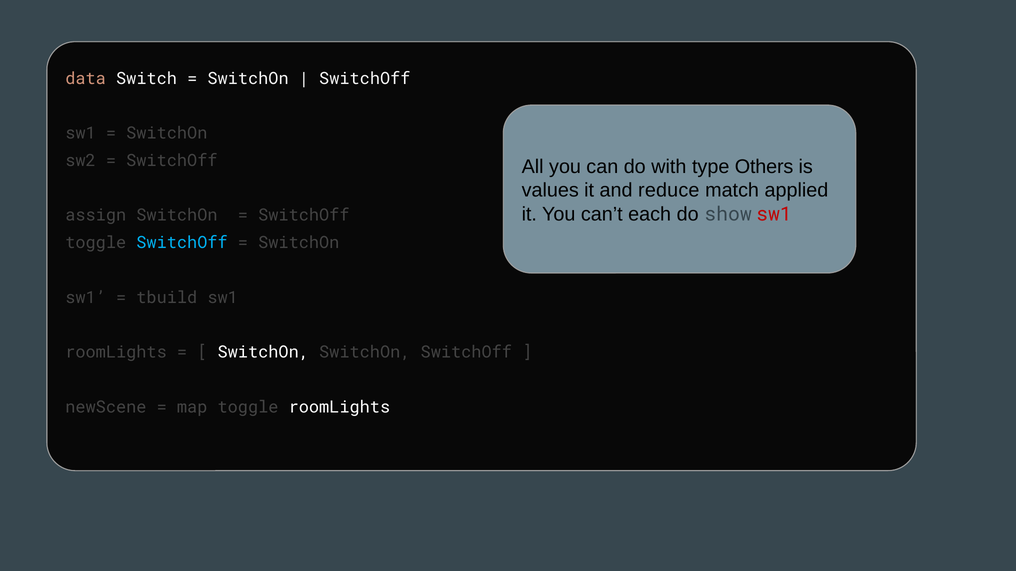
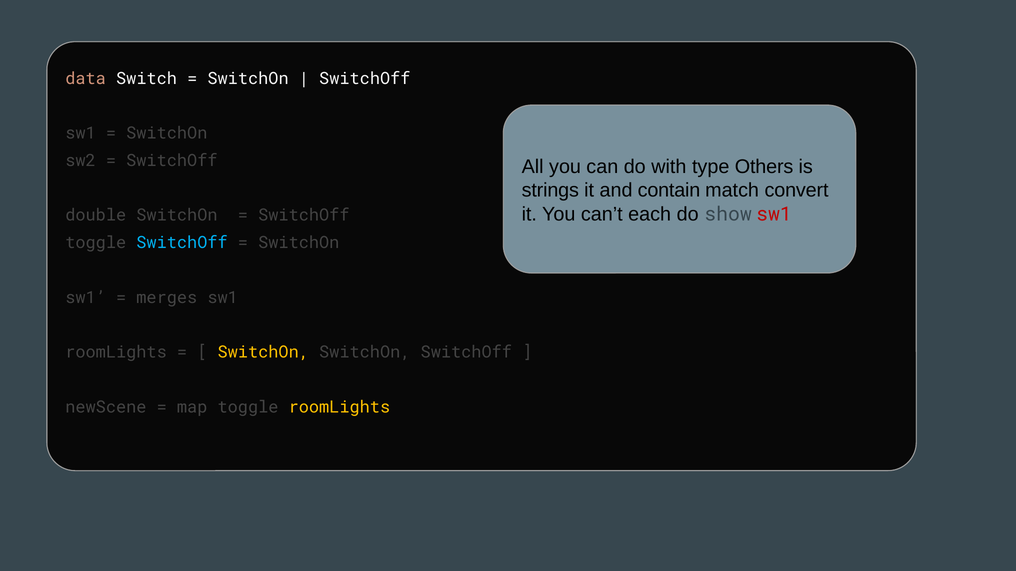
values: values -> strings
reduce: reduce -> contain
applied: applied -> convert
assign: assign -> double
tbuild: tbuild -> merges
SwitchOn at (263, 353) colour: white -> yellow
roomLights at (339, 407) colour: white -> yellow
